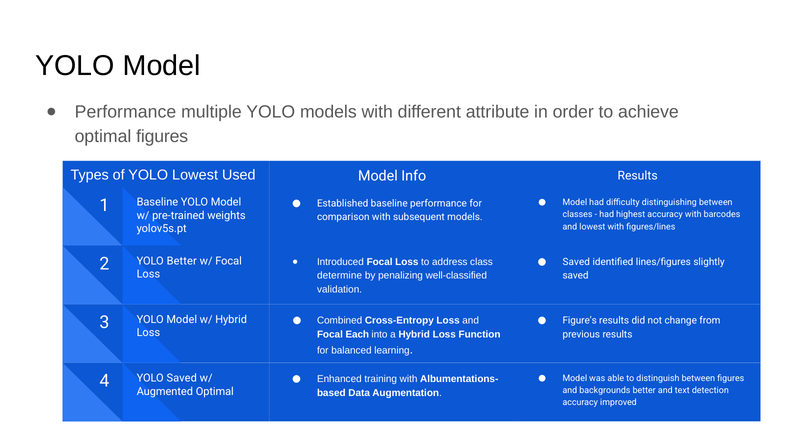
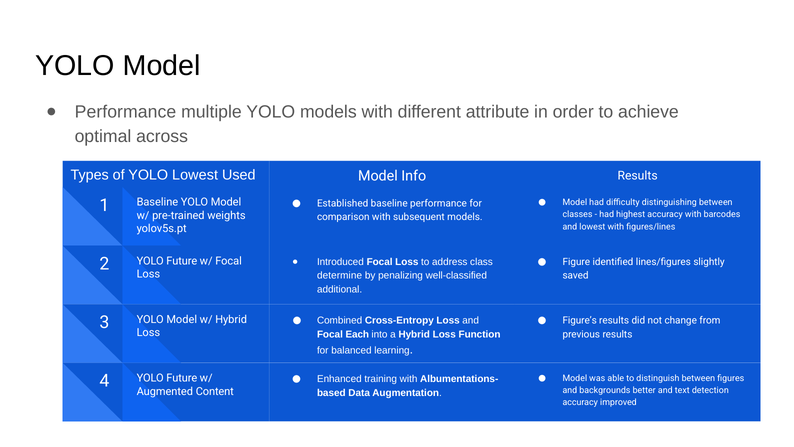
optimal figures: figures -> across
2 YOLO Better: Better -> Future
Saved at (576, 262): Saved -> Figure
validation: validation -> additional
4 YOLO Saved: Saved -> Future
Augmented Optimal: Optimal -> Content
